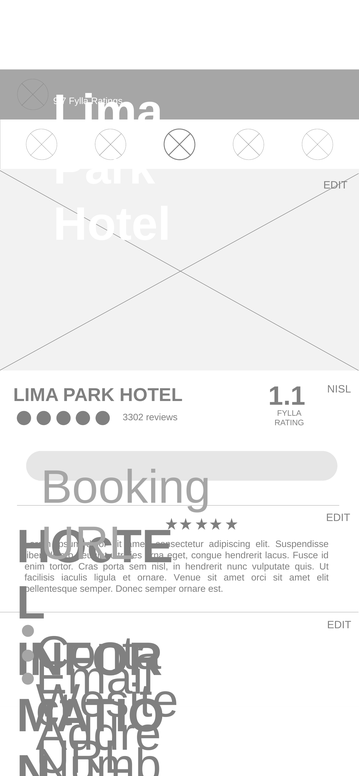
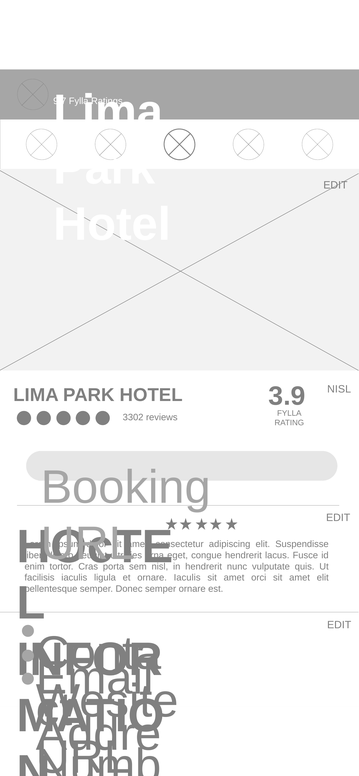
1.1: 1.1 -> 3.9
ornare Venue: Venue -> Iaculis
